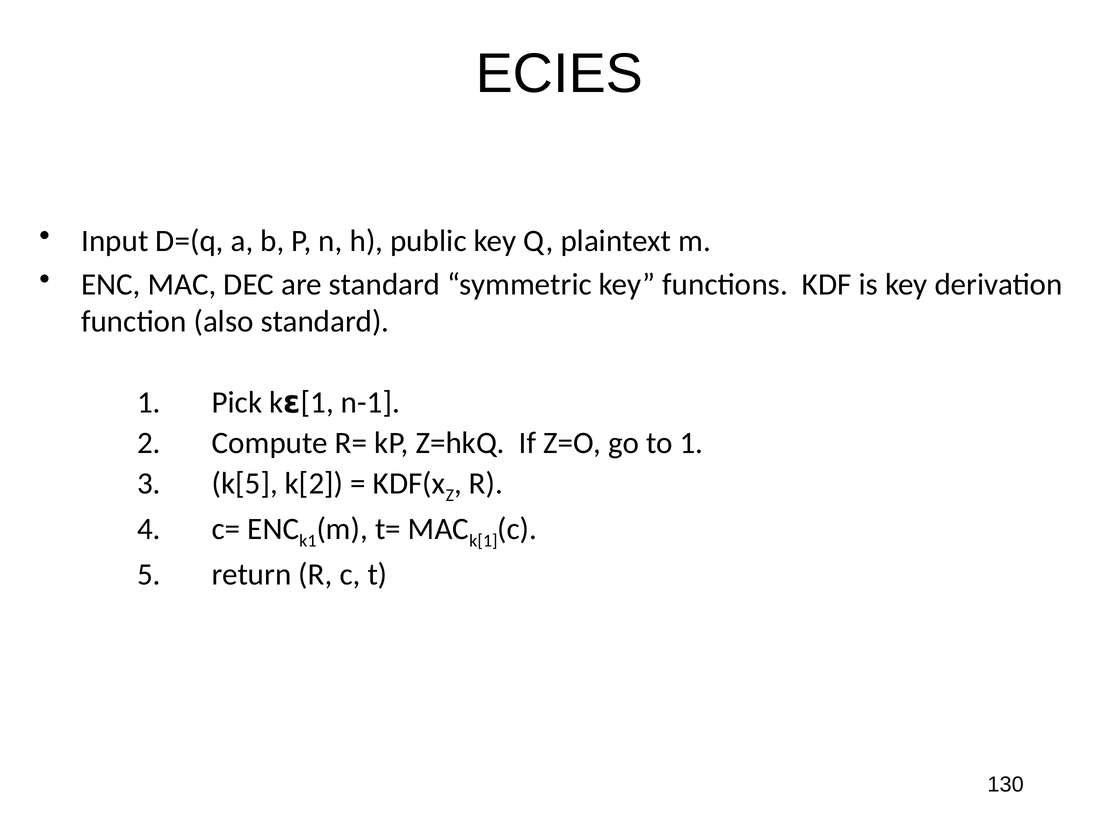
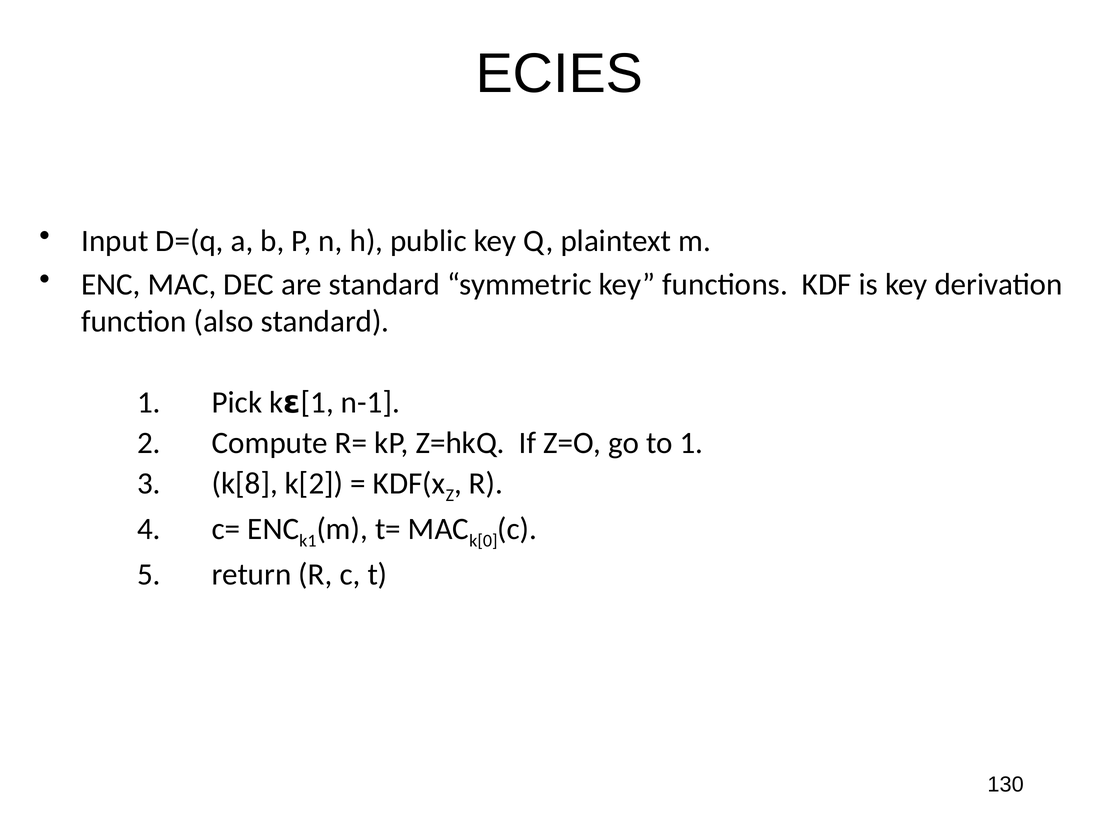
k[5: k[5 -> k[8
k[1: k[1 -> k[0
